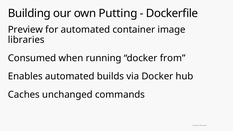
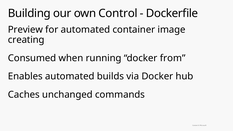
Putting: Putting -> Control
libraries: libraries -> creating
